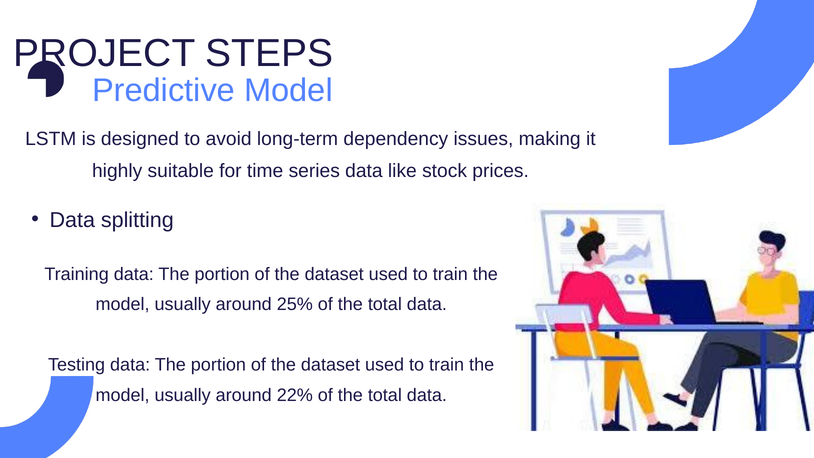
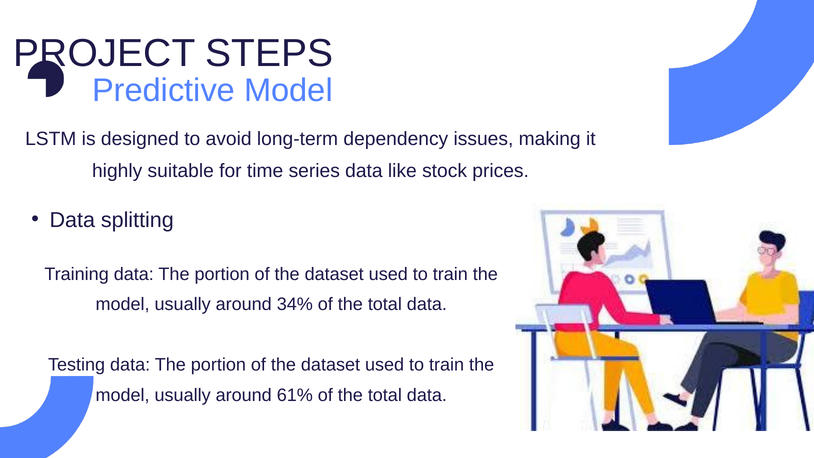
25%: 25% -> 34%
22%: 22% -> 61%
